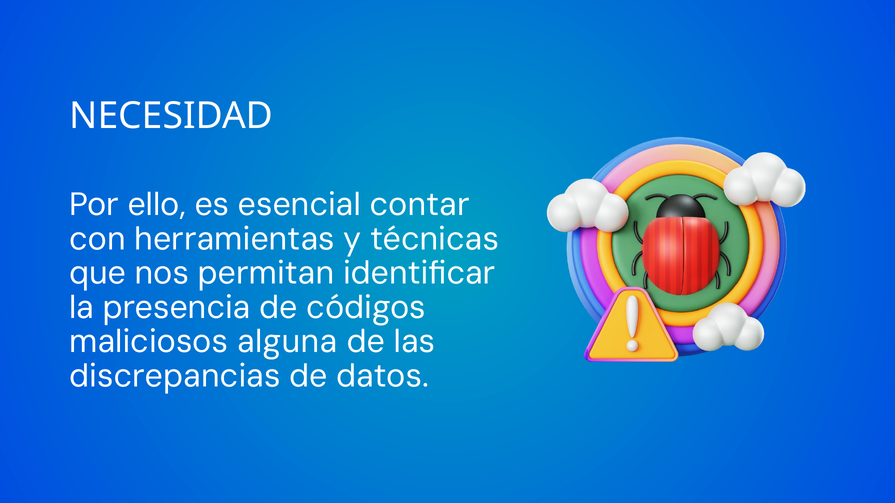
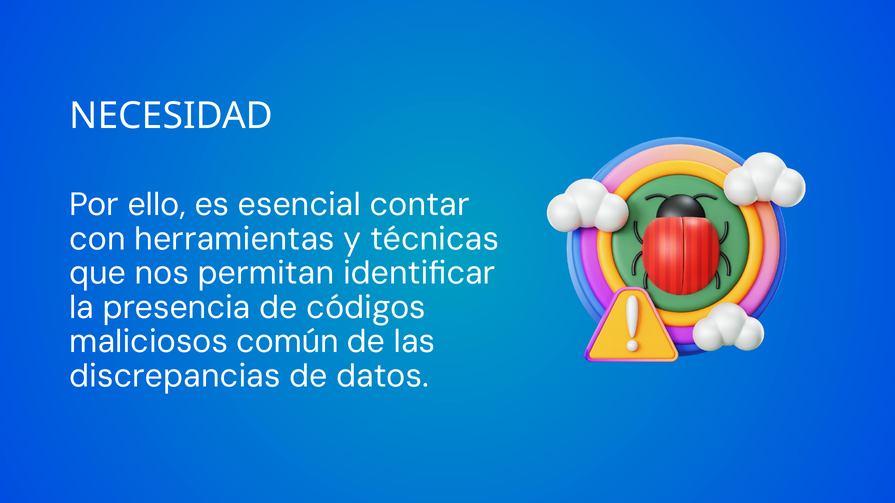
alguna: alguna -> común
